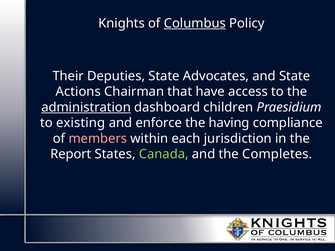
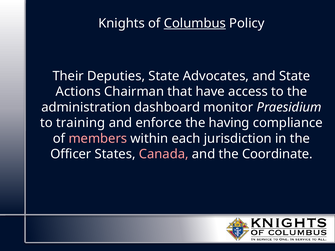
administration underline: present -> none
children: children -> monitor
existing: existing -> training
Report: Report -> Officer
Canada colour: light green -> pink
Completes: Completes -> Coordinate
